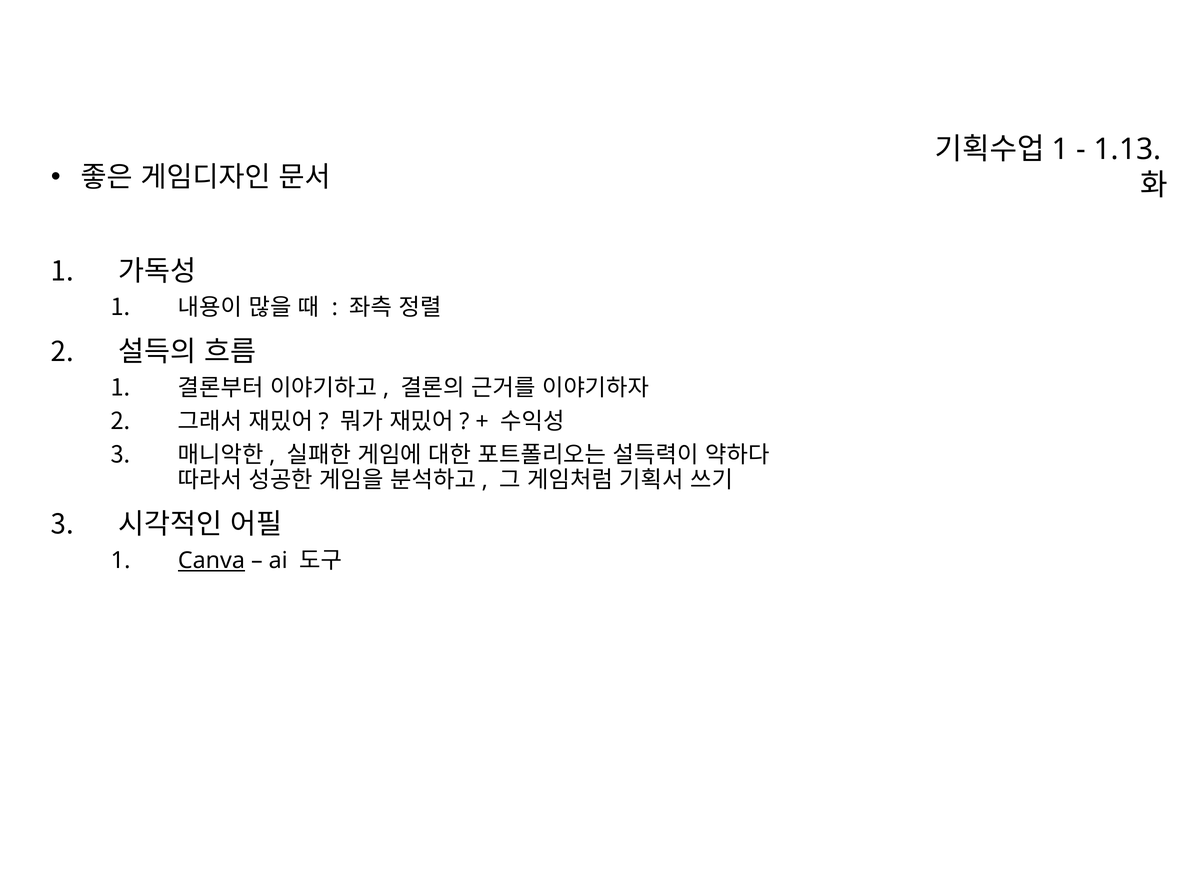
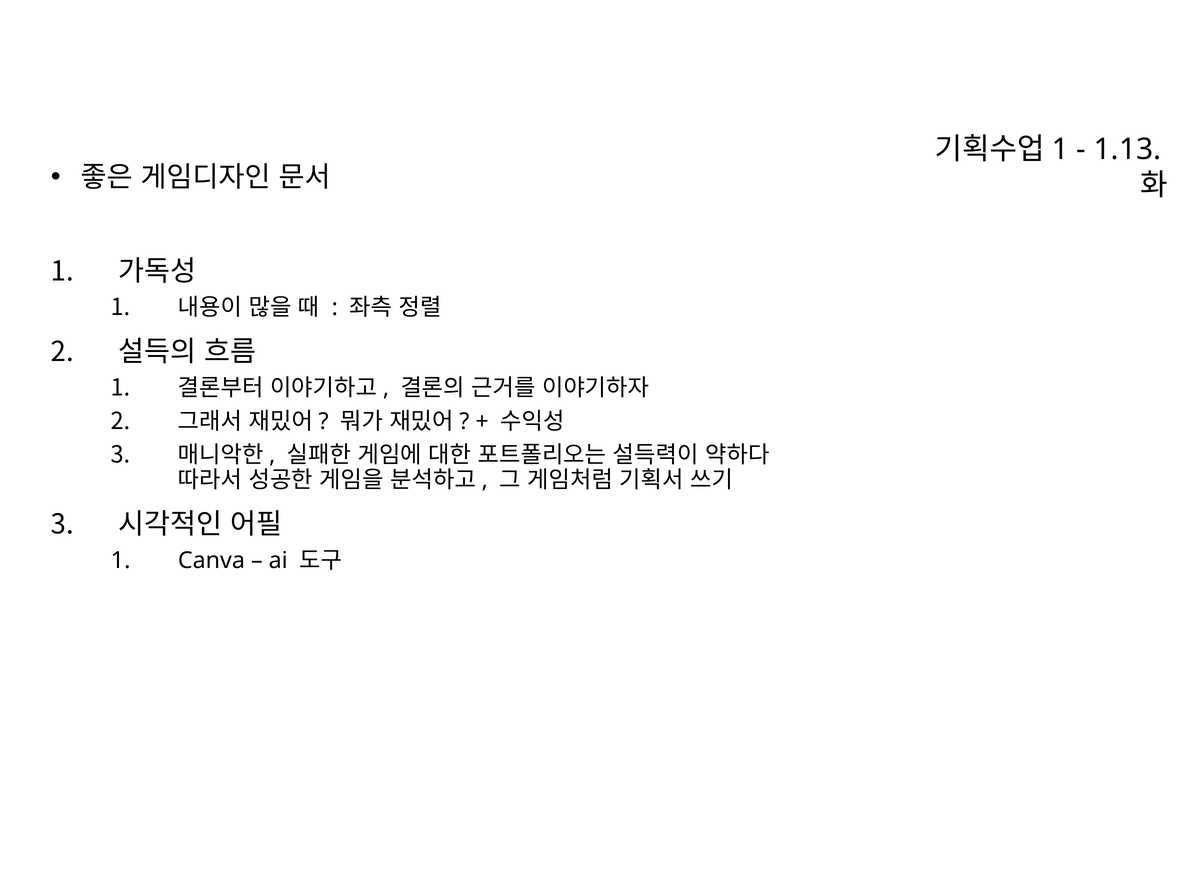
Canva underline: present -> none
